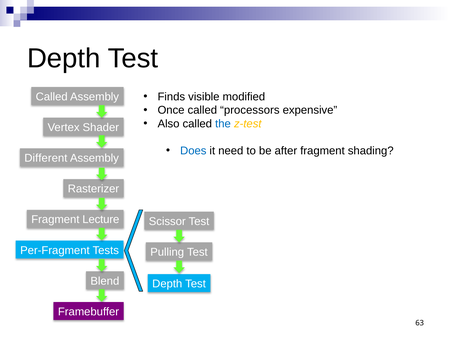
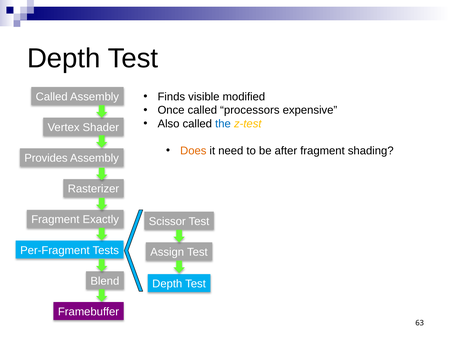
Does colour: blue -> orange
Different: Different -> Provides
Lecture: Lecture -> Exactly
Pulling: Pulling -> Assign
